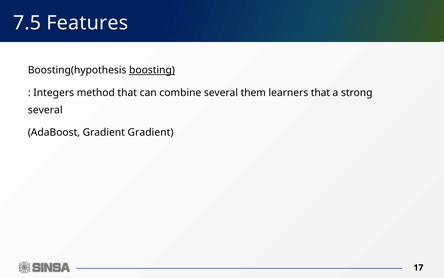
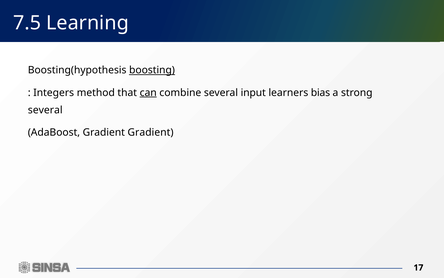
Features: Features -> Learning
can underline: none -> present
them: them -> input
learners that: that -> bias
